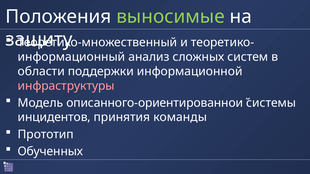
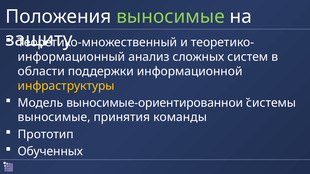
инфраструктуры colour: pink -> yellow
описанного-ориентированнои: описанного-ориентированнои -> выносимые-ориентированнои
инцидентов at (54, 118): инцидентов -> выносимые
